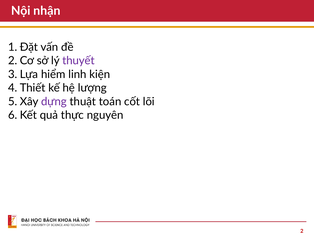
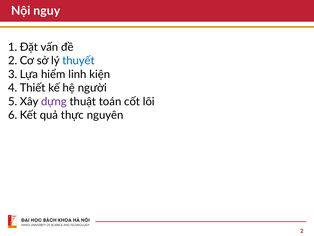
nhận: nhận -> nguy
thuyết colour: purple -> blue
lượng: lượng -> người
